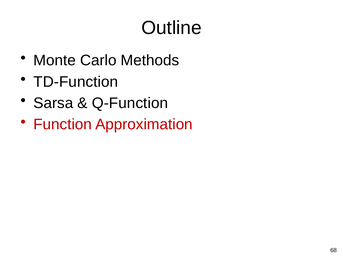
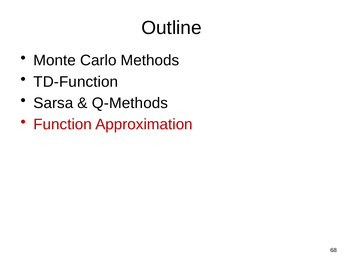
Q-Function: Q-Function -> Q-Methods
